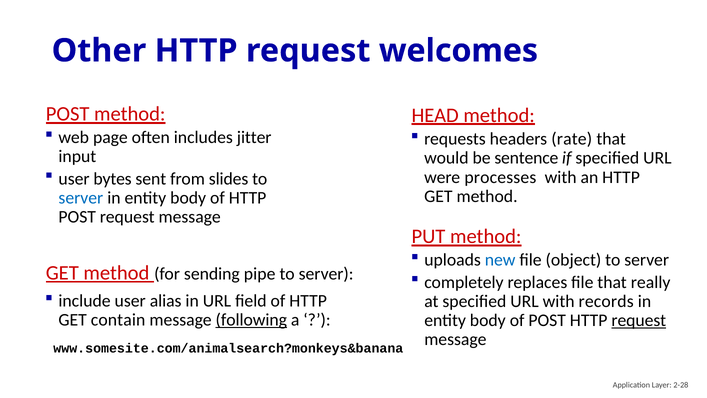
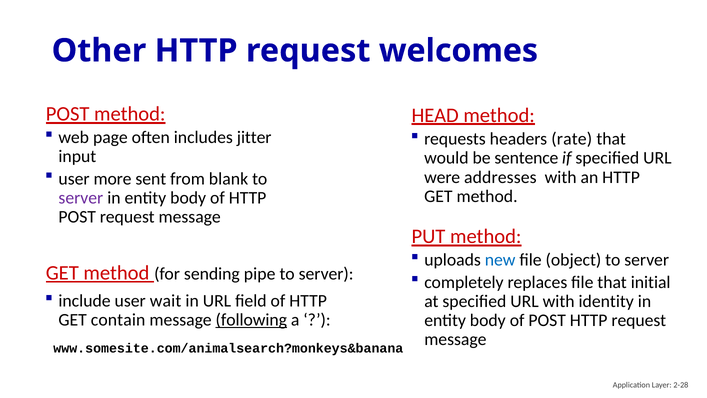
bytes: bytes -> more
slides: slides -> blank
processes: processes -> addresses
server at (81, 198) colour: blue -> purple
really: really -> initial
alias: alias -> wait
records: records -> identity
request at (639, 320) underline: present -> none
